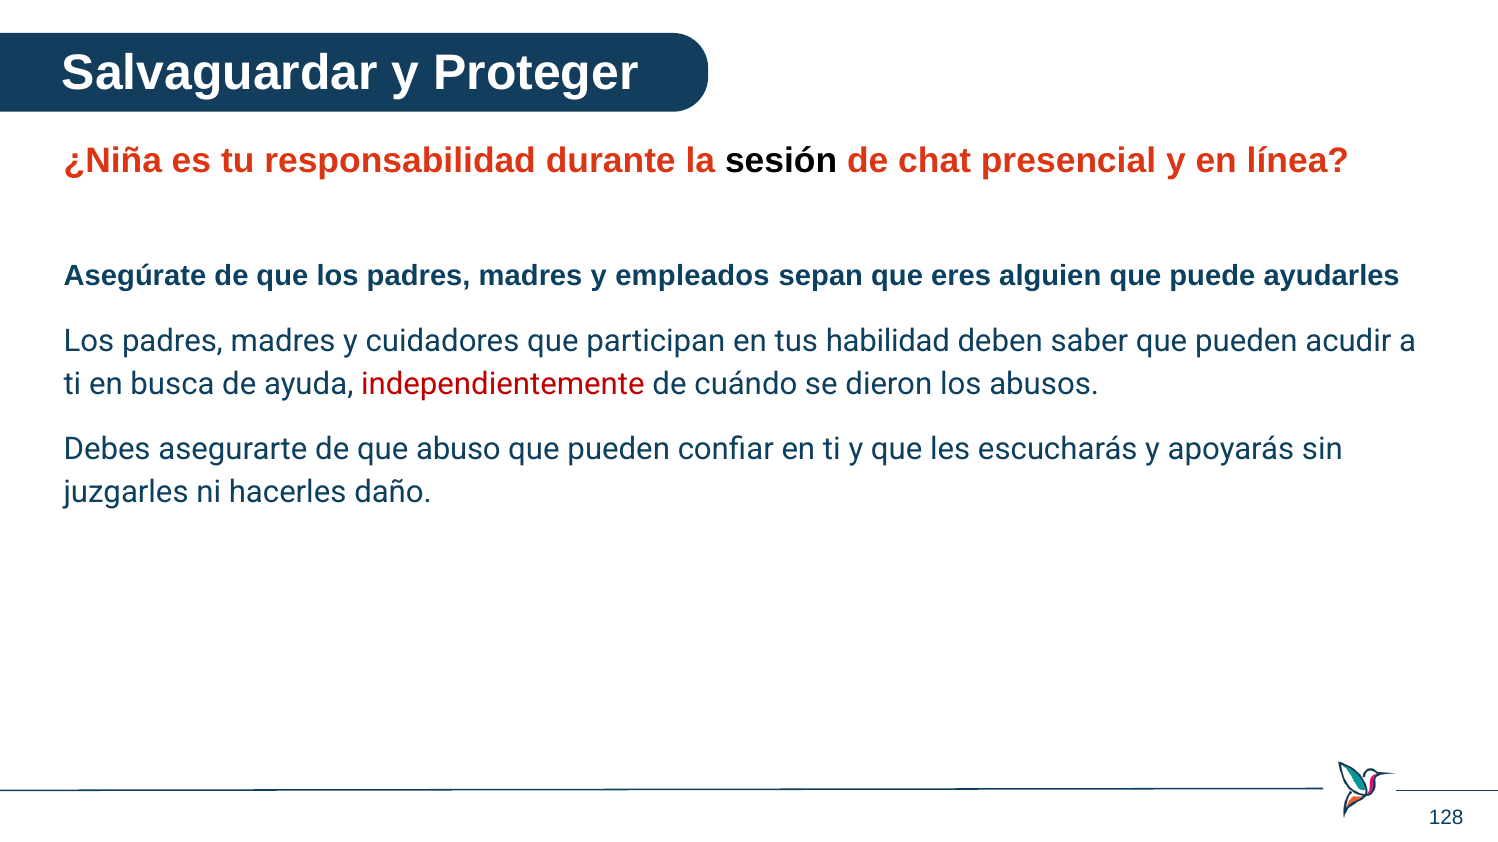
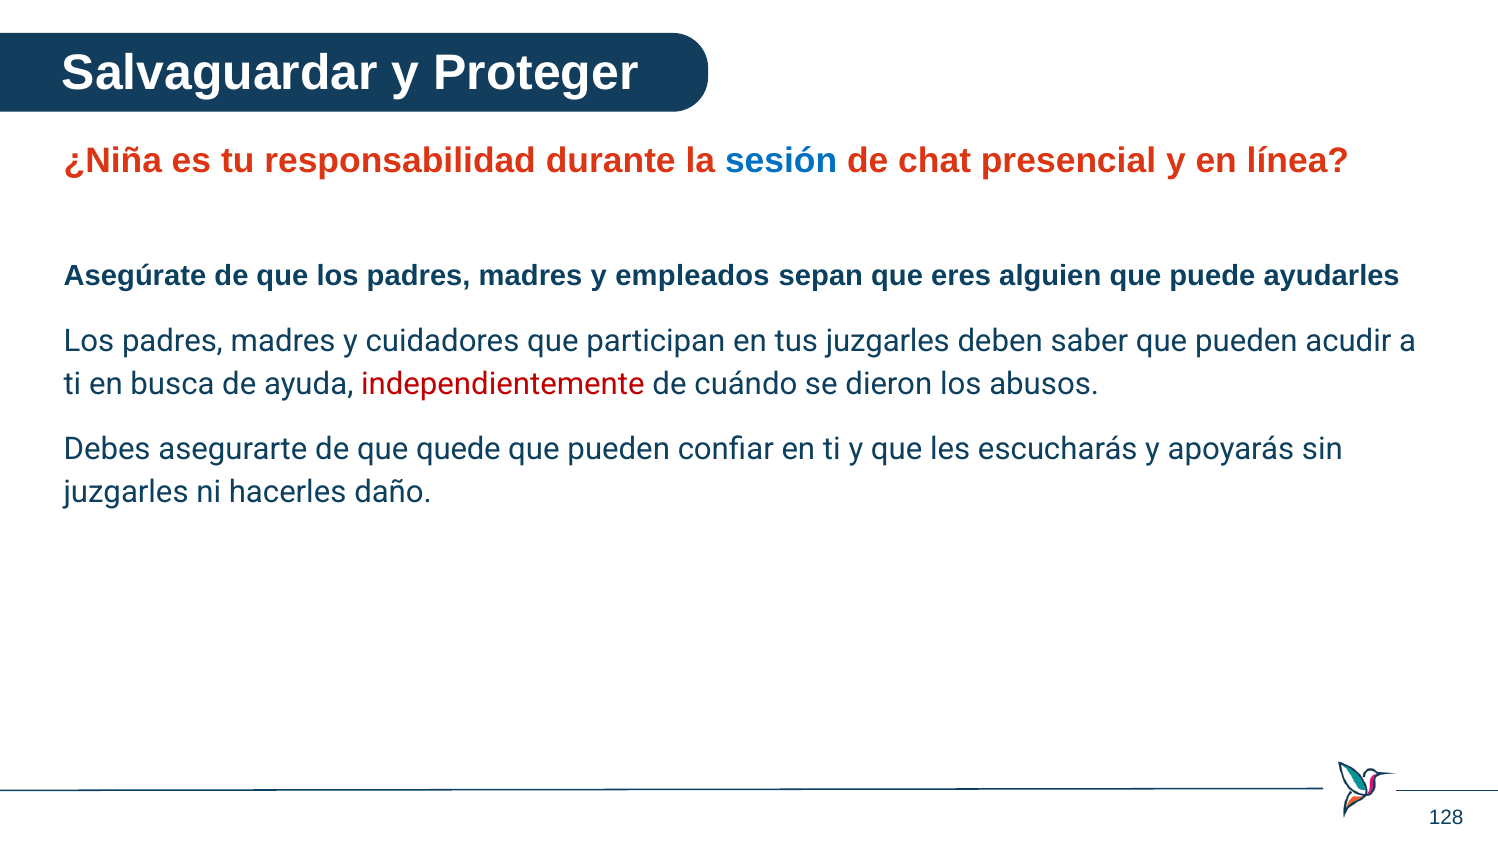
sesión colour: black -> blue
tus habilidad: habilidad -> juzgarles
abuso: abuso -> quede
